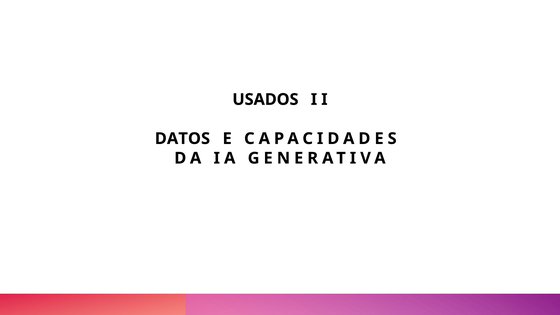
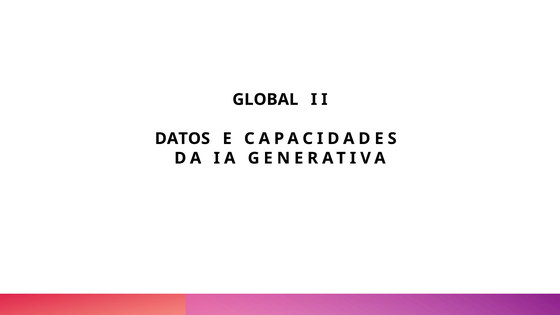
USADOS: USADOS -> GLOBAL
